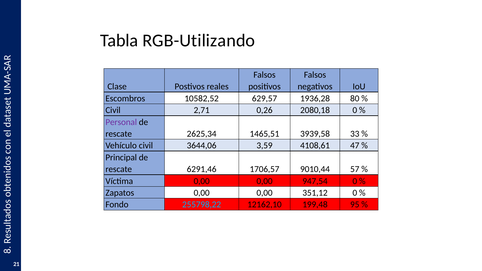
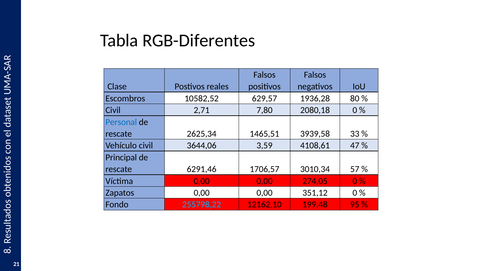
RGB-Utilizando: RGB-Utilizando -> RGB-Diferentes
0,26: 0,26 -> 7,80
Personal colour: purple -> blue
9010,44: 9010,44 -> 3010,34
947,54: 947,54 -> 274,05
